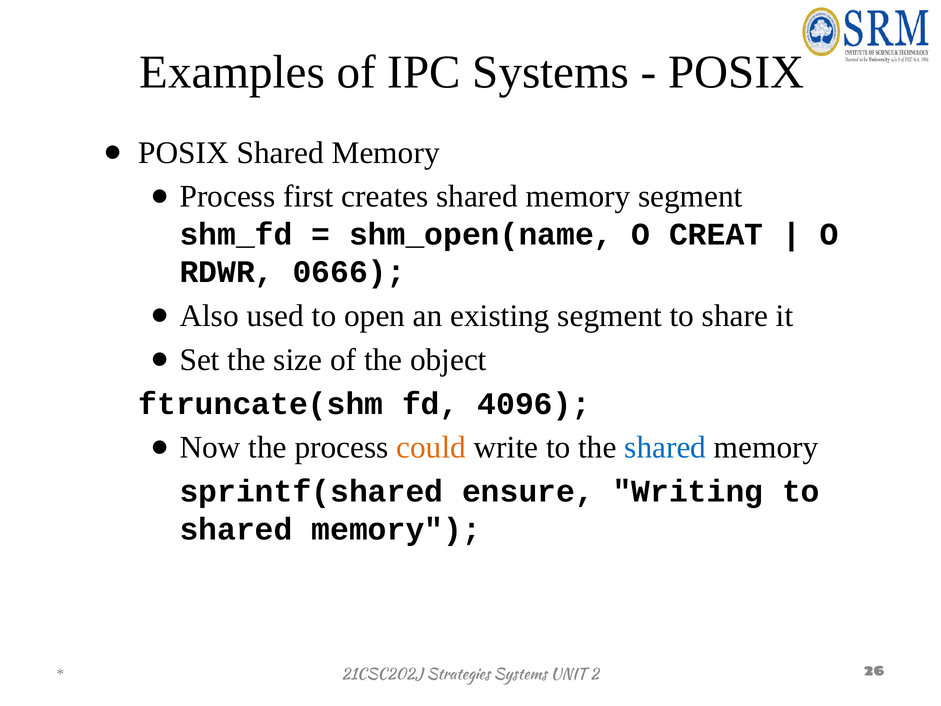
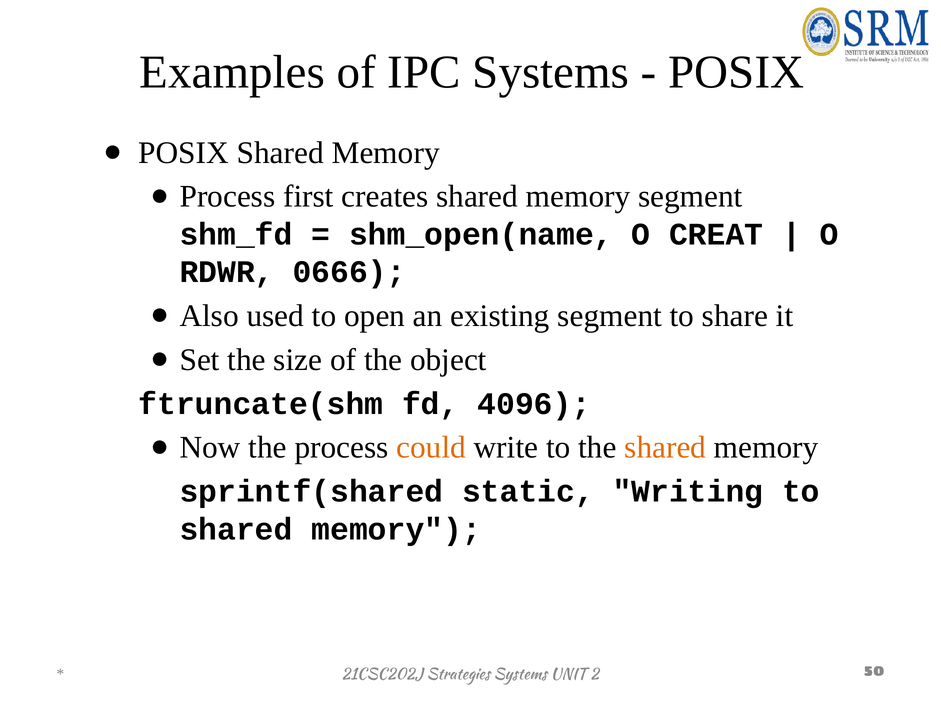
shared at (665, 447) colour: blue -> orange
ensure: ensure -> static
26: 26 -> 50
